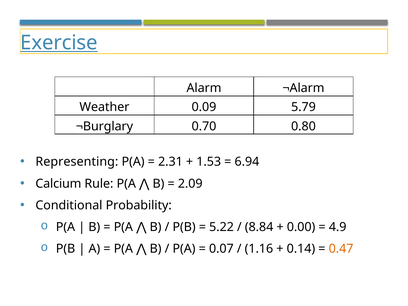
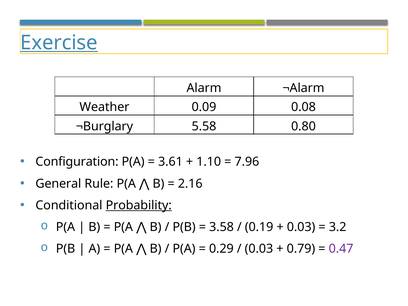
5.79: 5.79 -> 0.08
0.70: 0.70 -> 5.58
Representing: Representing -> Configuration
2.31: 2.31 -> 3.61
1.53: 1.53 -> 1.10
6.94: 6.94 -> 7.96
Calcium: Calcium -> General
2.09: 2.09 -> 2.16
Probability underline: none -> present
5.22: 5.22 -> 3.58
8.84: 8.84 -> 0.19
0.00 at (301, 227): 0.00 -> 0.03
4.9: 4.9 -> 3.2
0.07: 0.07 -> 0.29
1.16 at (259, 249): 1.16 -> 0.03
0.14: 0.14 -> 0.79
0.47 colour: orange -> purple
